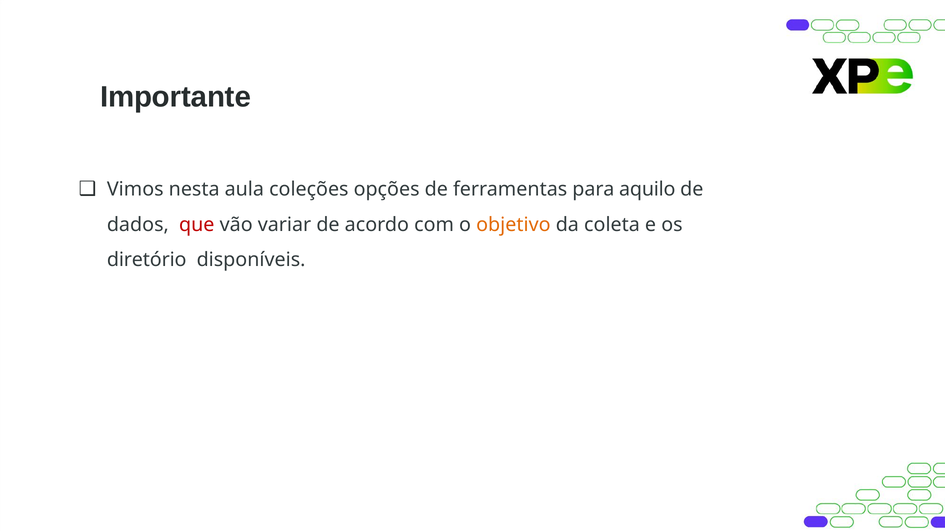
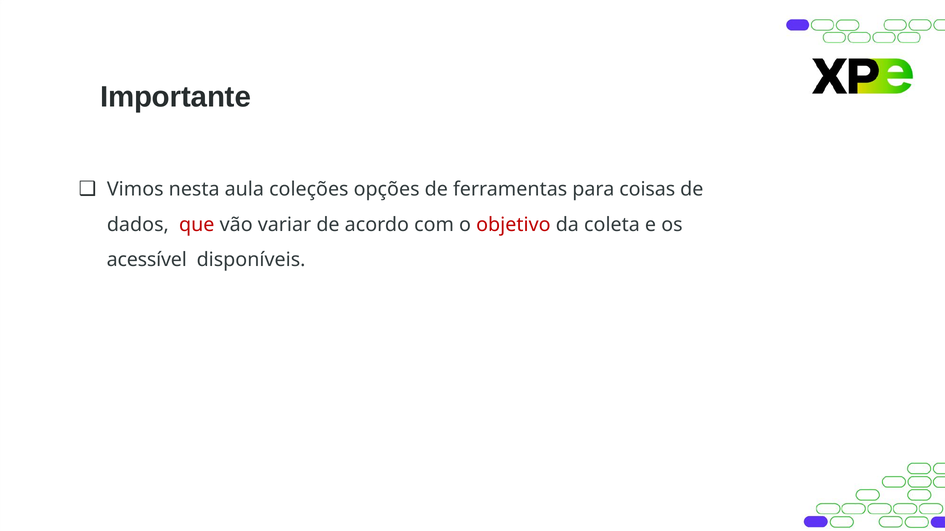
aquilo: aquilo -> coisas
objetivo colour: orange -> red
diretório: diretório -> acessível
